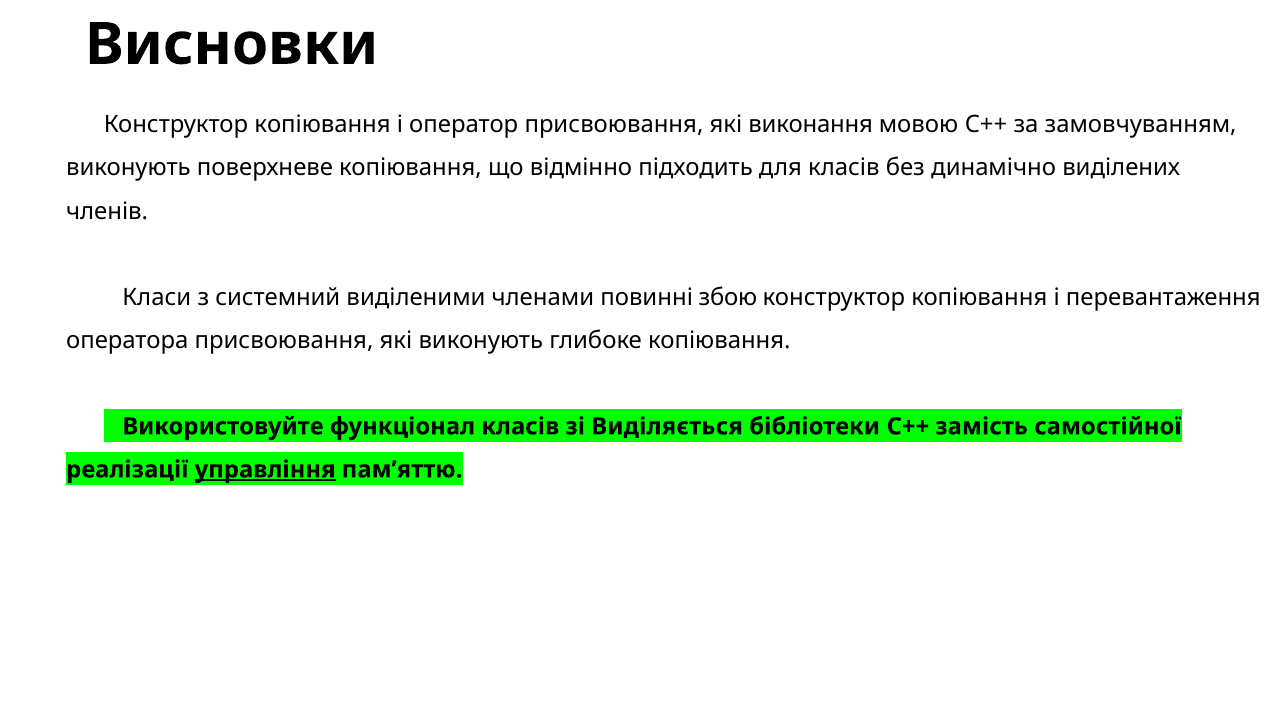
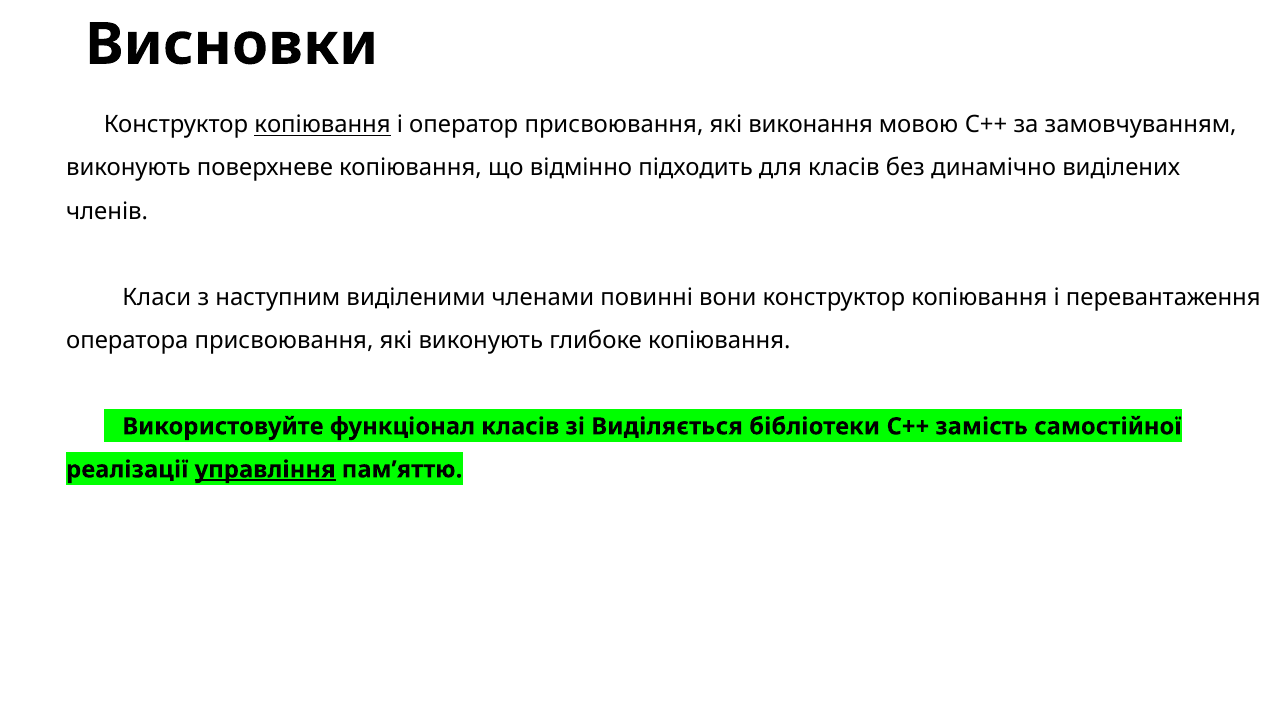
копіювання at (323, 125) underline: none -> present
системний: системний -> наступним
збою: збою -> вони
